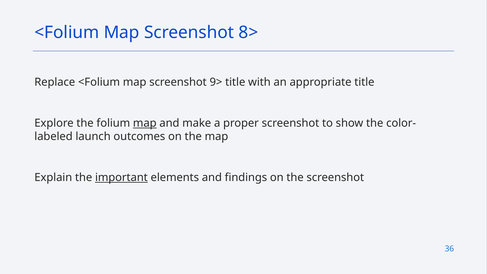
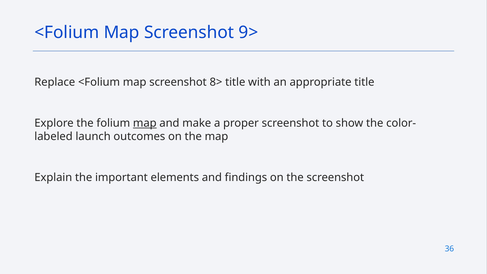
8>: 8> -> 9>
9>: 9> -> 8>
important underline: present -> none
